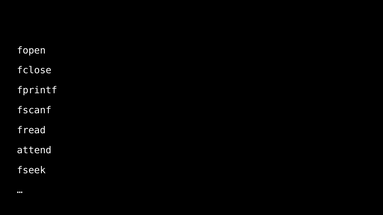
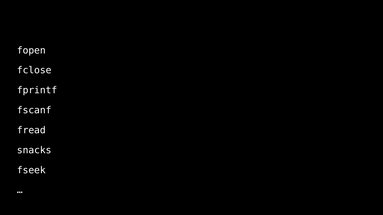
attend: attend -> snacks
